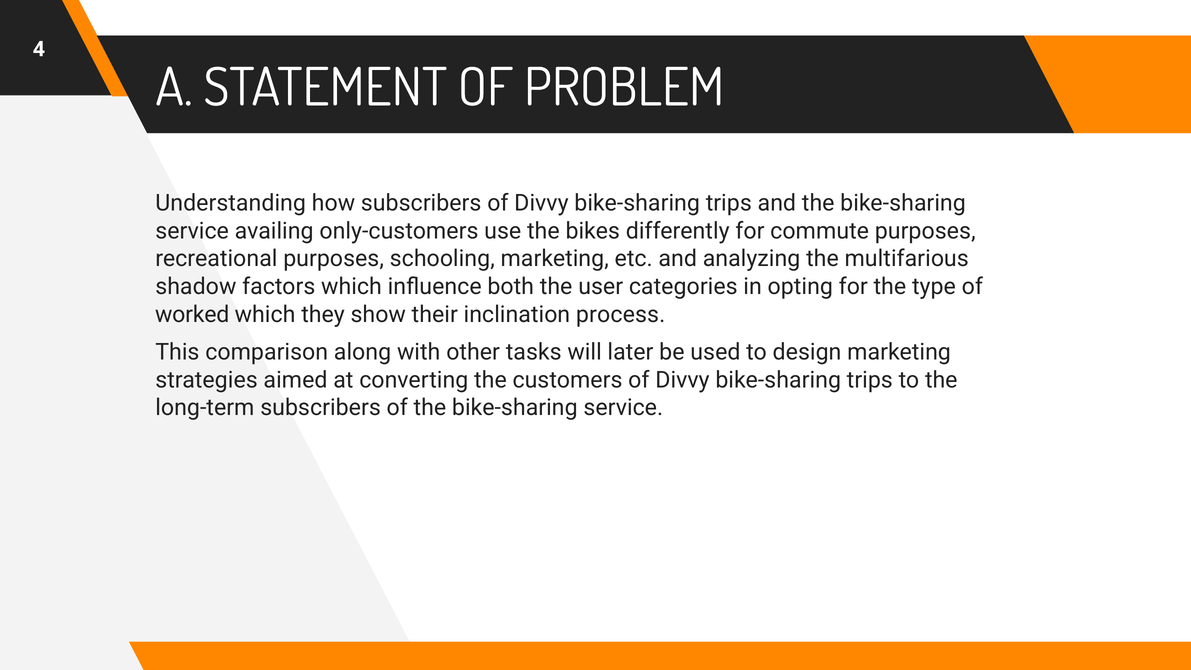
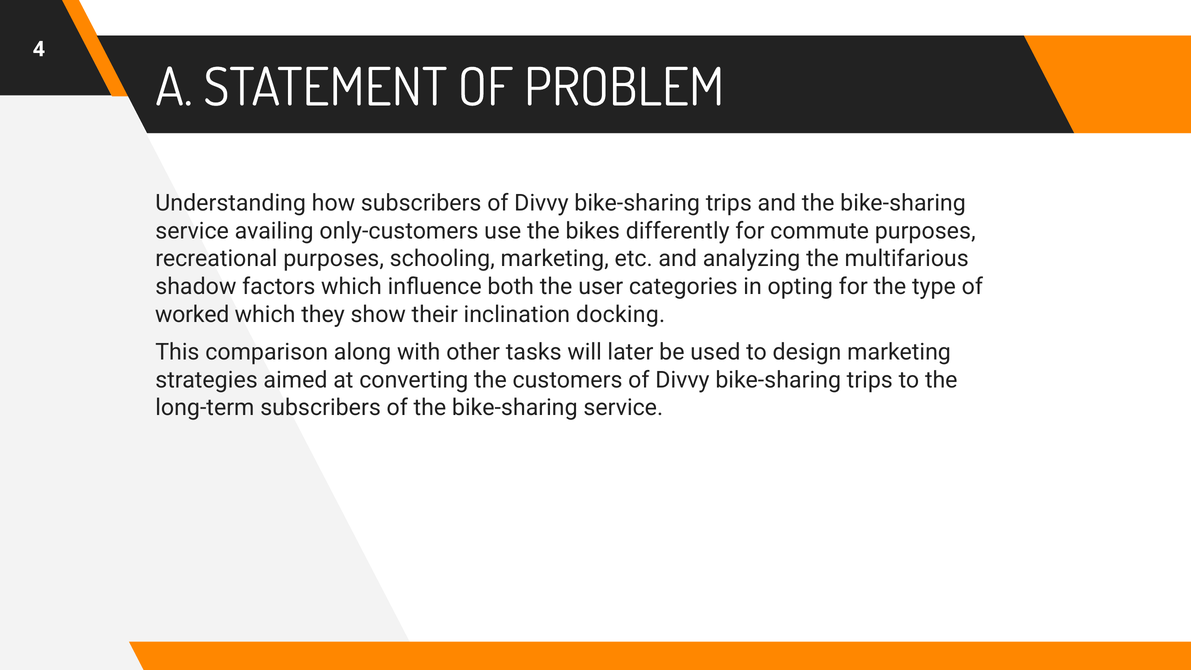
process: process -> docking
